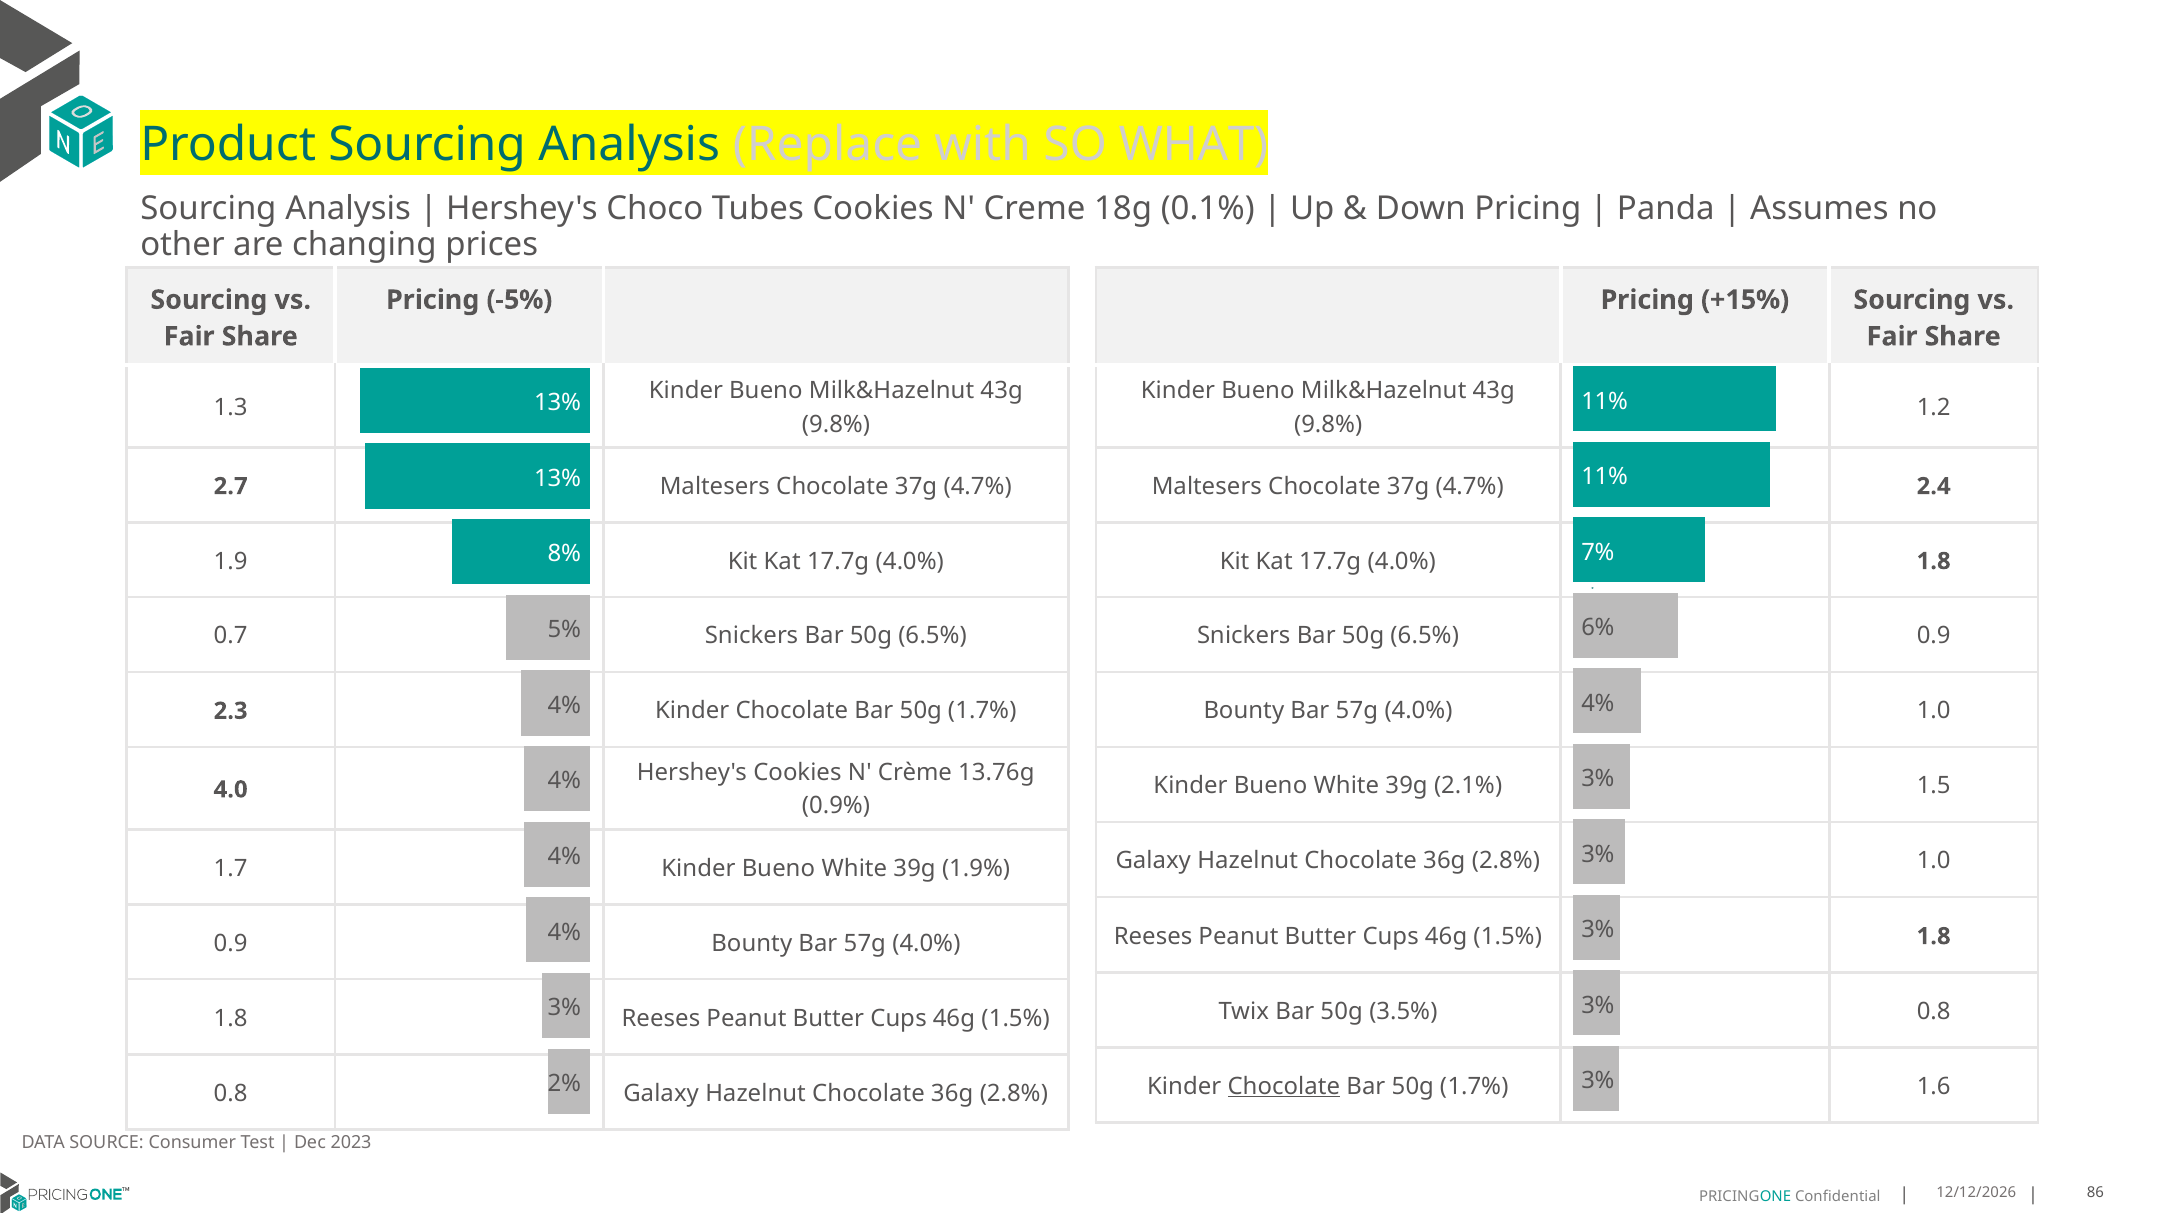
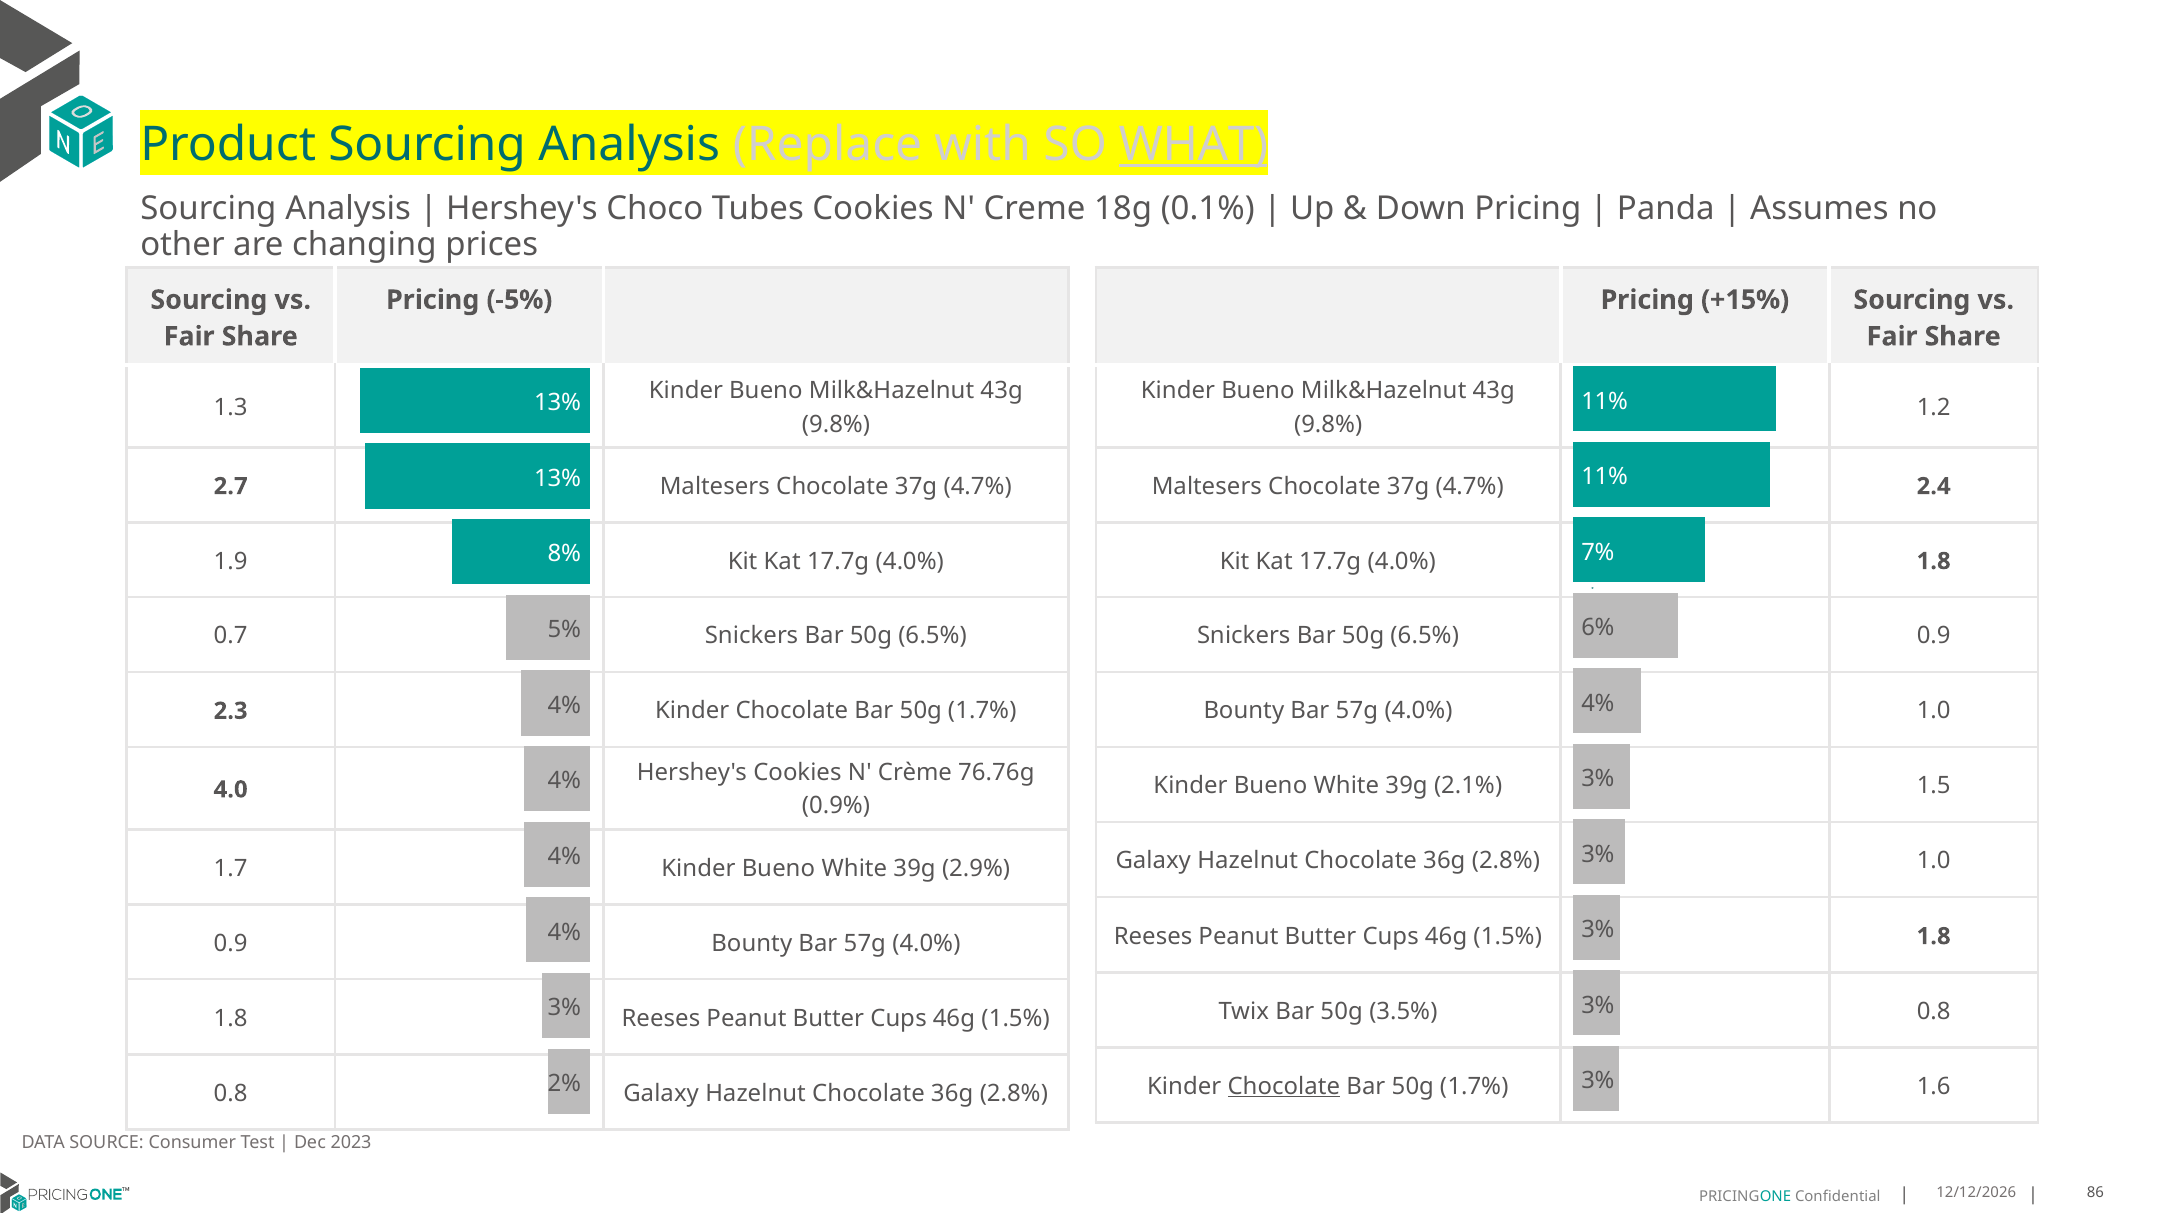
WHAT underline: none -> present
13.76g: 13.76g -> 76.76g
1.9%: 1.9% -> 2.9%
